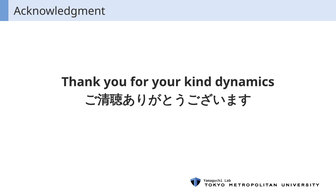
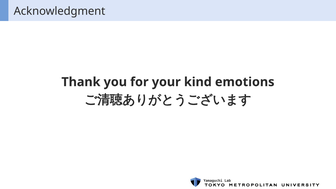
dynamics: dynamics -> emotions
